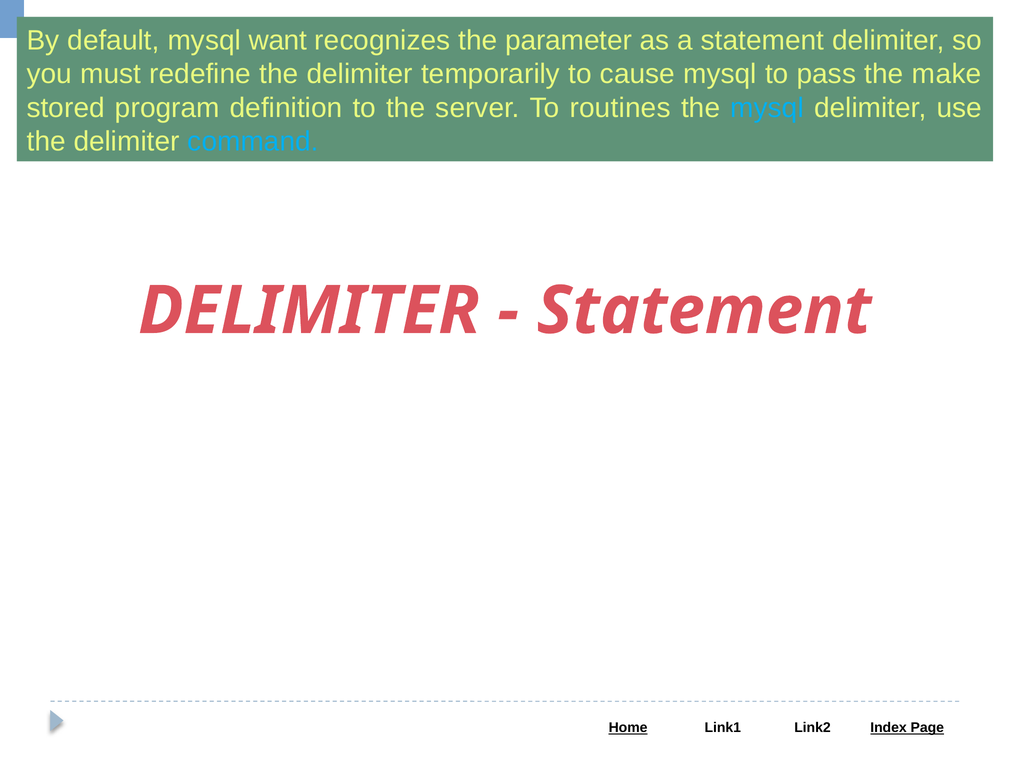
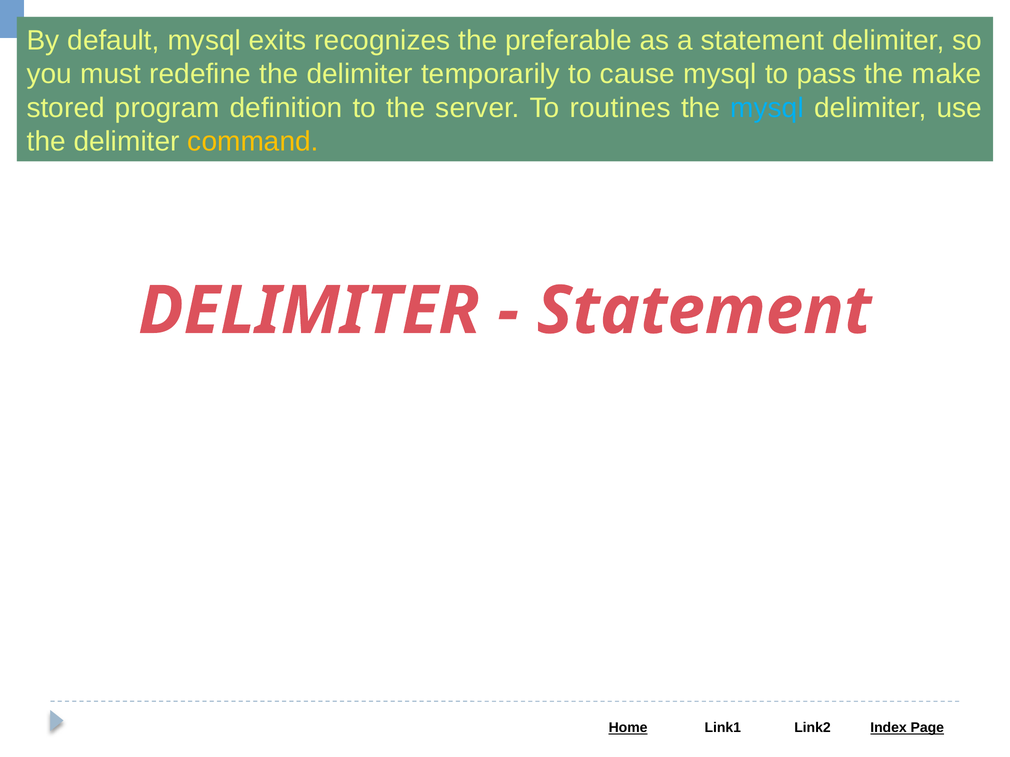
want: want -> exits
parameter: parameter -> preferable
command colour: light blue -> yellow
